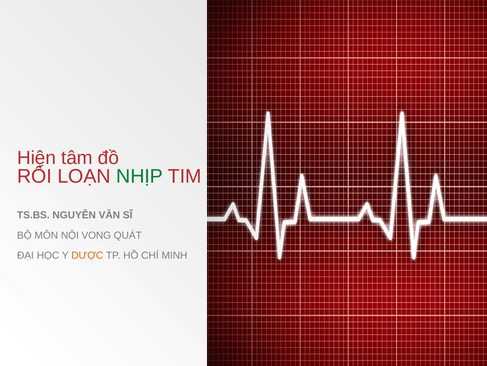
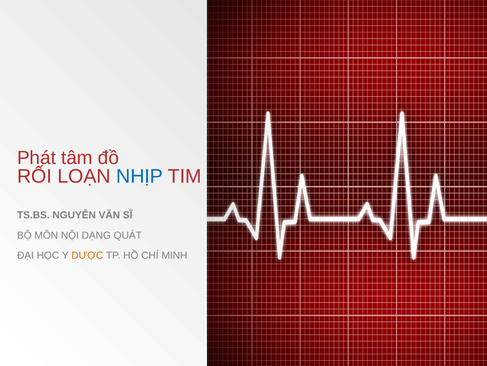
Hiện: Hiện -> Phát
NHỊP colour: green -> blue
VONG: VONG -> DẠNG
